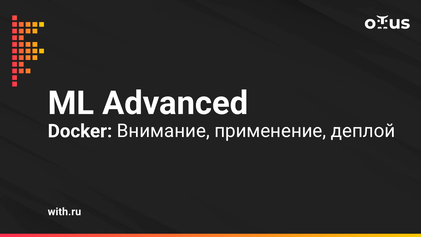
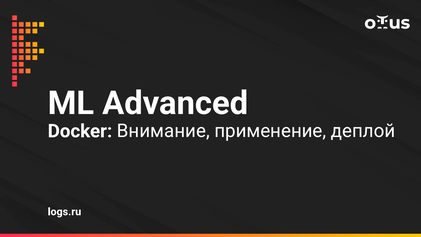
with.ru: with.ru -> logs.ru
